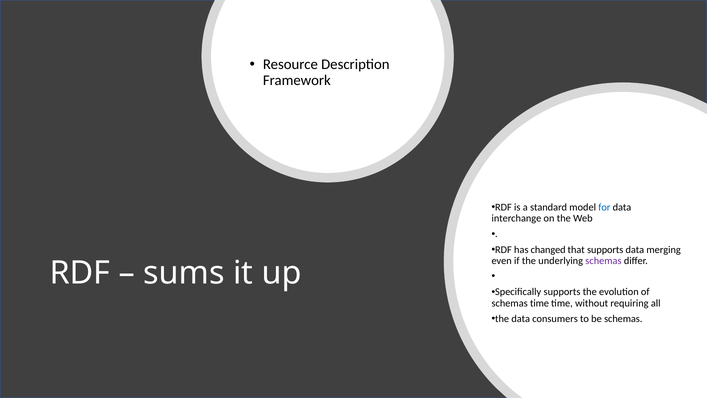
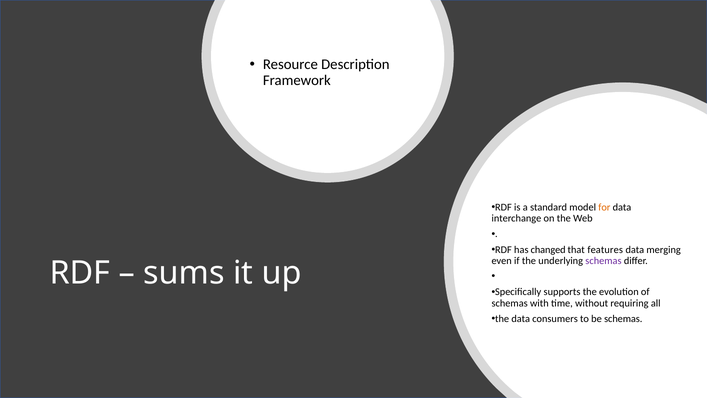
for colour: blue -> orange
that supports: supports -> features
schemas time: time -> with
